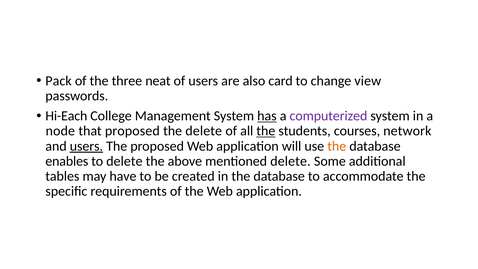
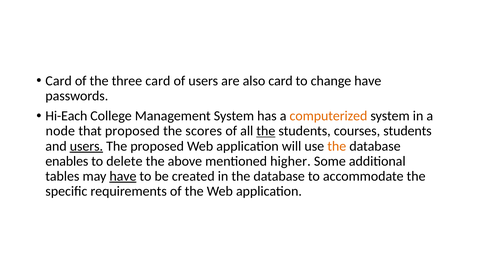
Pack at (59, 81): Pack -> Card
three neat: neat -> card
change view: view -> have
has underline: present -> none
computerized colour: purple -> orange
the delete: delete -> scores
courses network: network -> students
mentioned delete: delete -> higher
have at (123, 176) underline: none -> present
